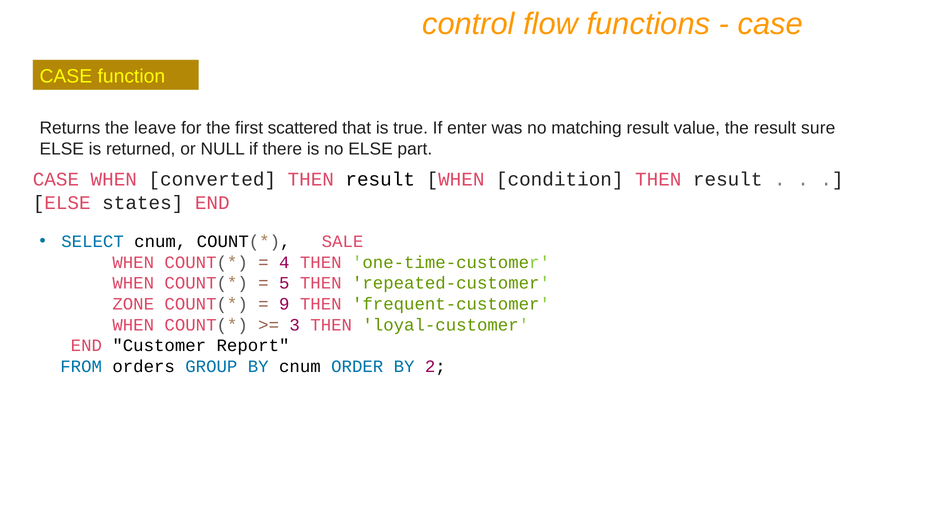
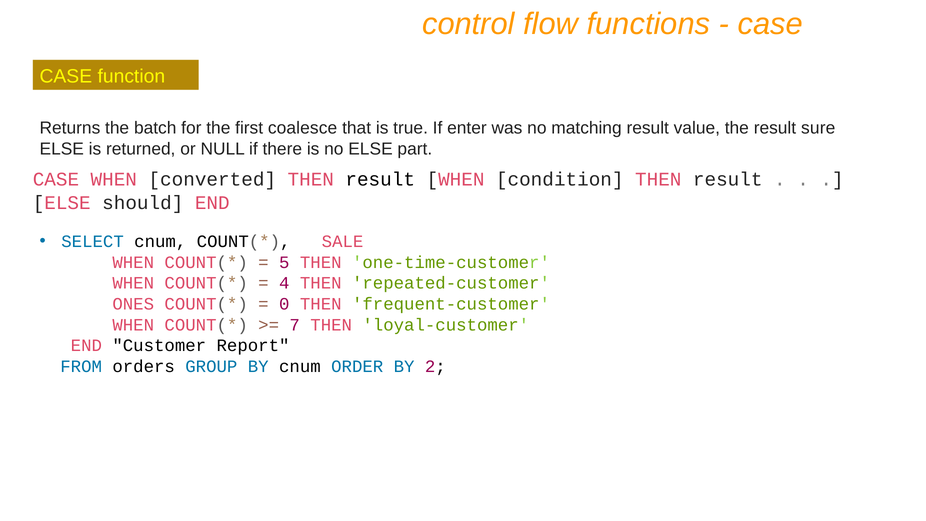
leave: leave -> batch
scattered: scattered -> coalesce
states: states -> should
4: 4 -> 5
5: 5 -> 4
ZONE: ZONE -> ONES
9: 9 -> 0
3: 3 -> 7
